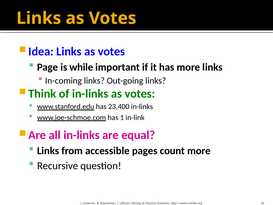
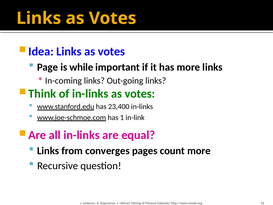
accessible: accessible -> converges
